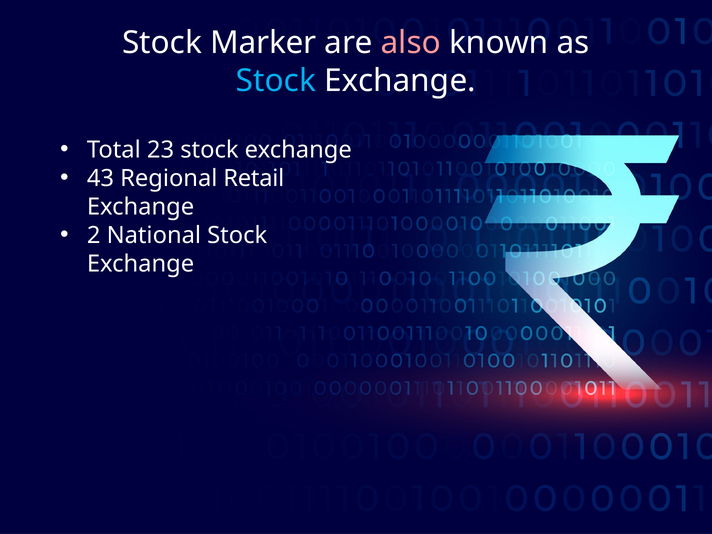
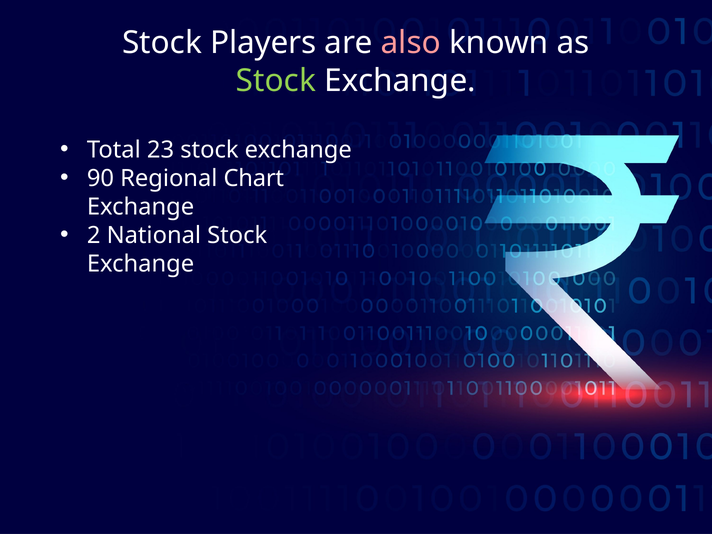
Marker: Marker -> Players
Stock at (276, 81) colour: light blue -> light green
43: 43 -> 90
Retail: Retail -> Chart
